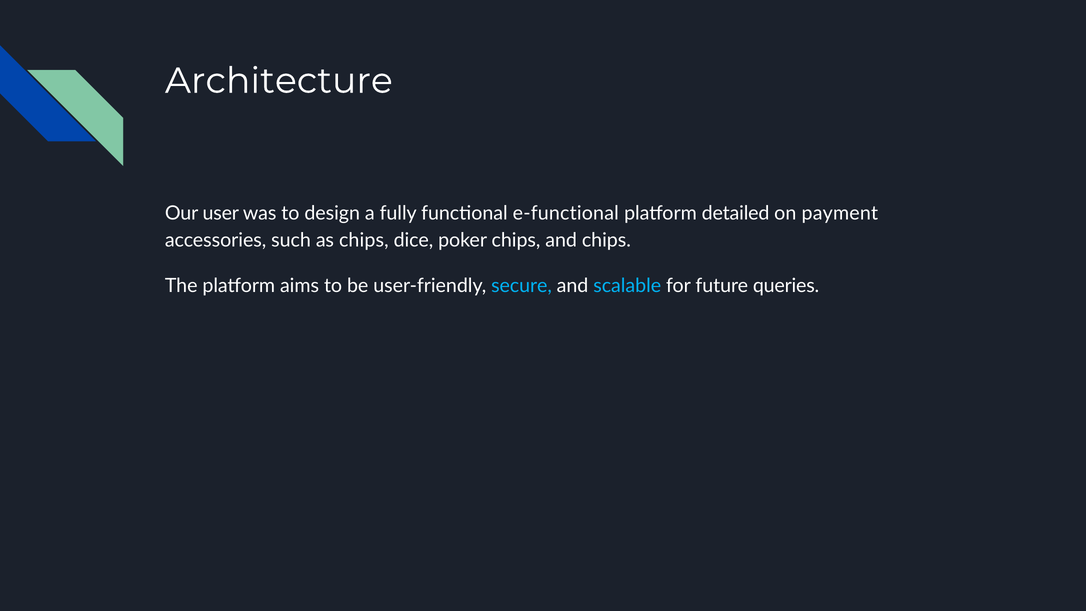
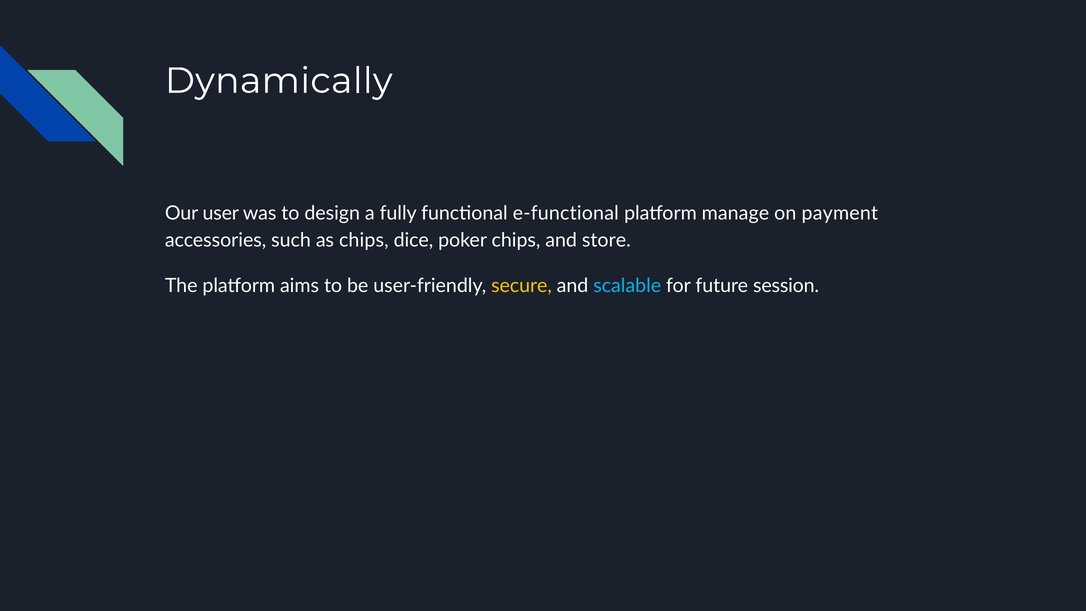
Architecture: Architecture -> Dynamically
detailed: detailed -> manage
and chips: chips -> store
secure colour: light blue -> yellow
queries: queries -> session
